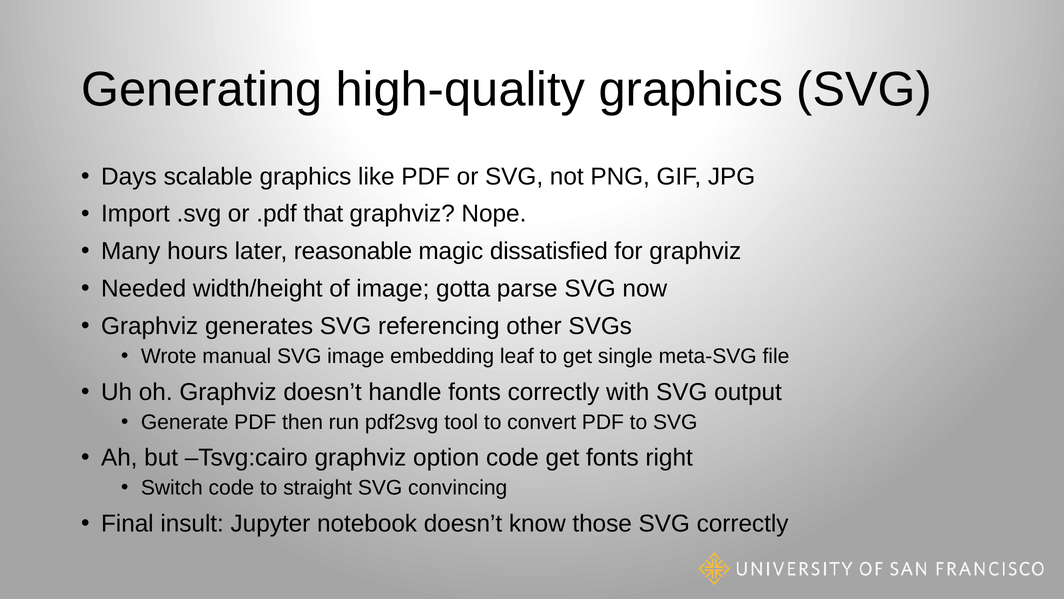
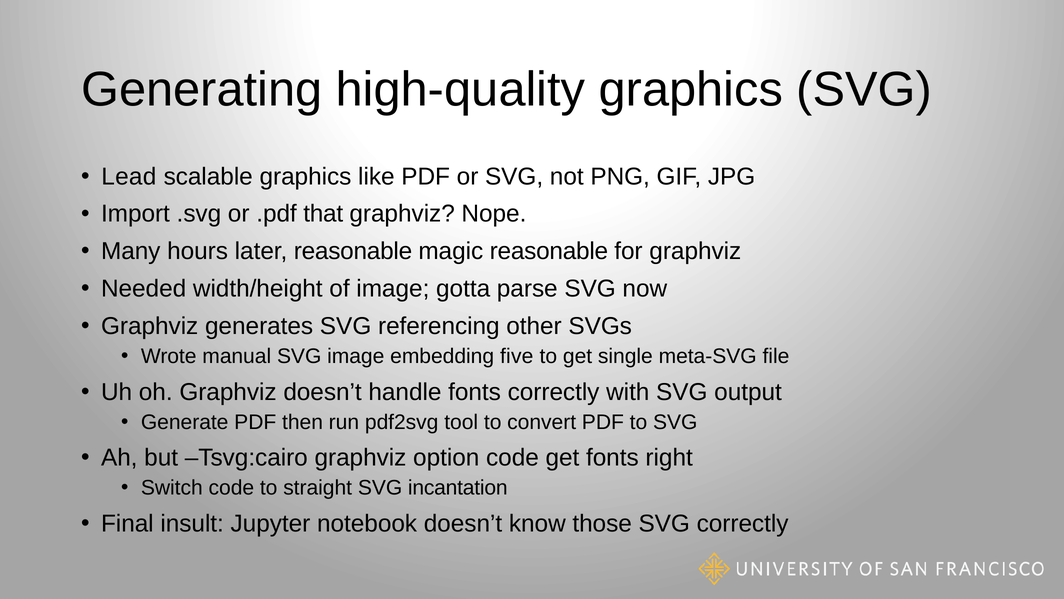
Days: Days -> Lead
magic dissatisfied: dissatisfied -> reasonable
leaf: leaf -> five
convincing: convincing -> incantation
